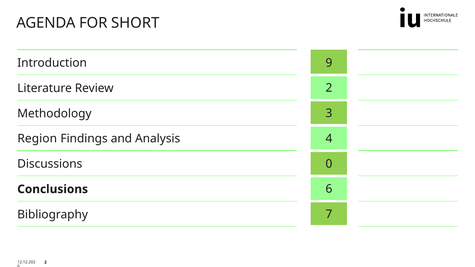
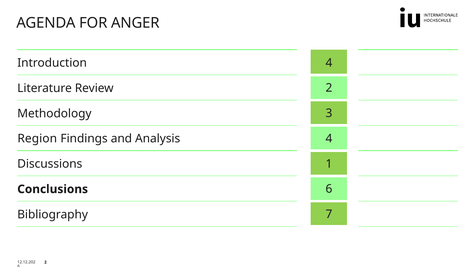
SHORT: SHORT -> ANGER
Introduction 9: 9 -> 4
0: 0 -> 1
